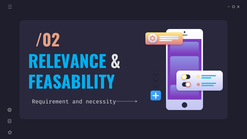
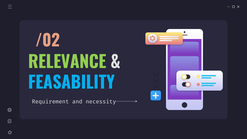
RELEVANCE colour: light blue -> light green
